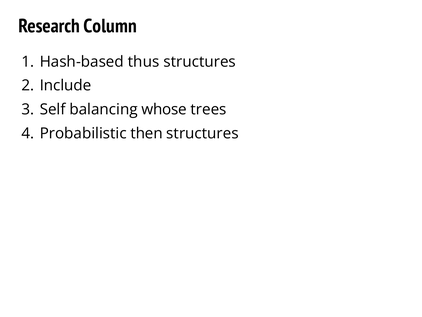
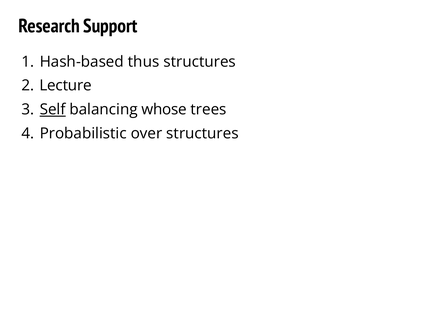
Column: Column -> Support
Include: Include -> Lecture
Self underline: none -> present
then: then -> over
